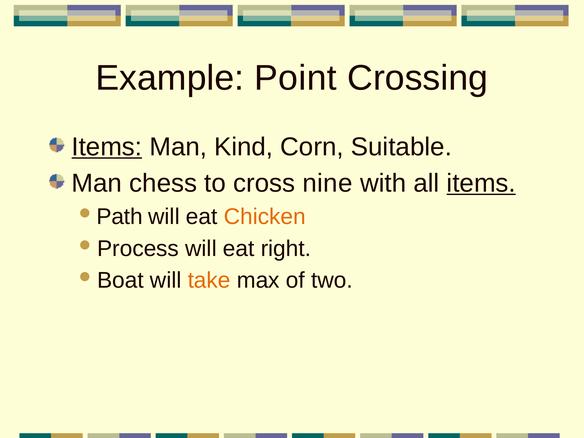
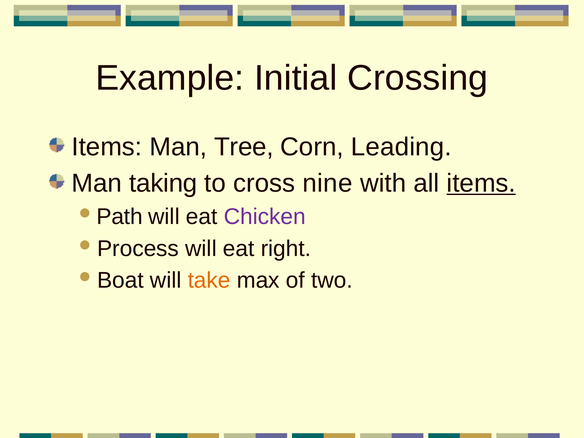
Point: Point -> Initial
Items at (107, 147) underline: present -> none
Kind: Kind -> Tree
Suitable: Suitable -> Leading
chess: chess -> taking
Chicken colour: orange -> purple
